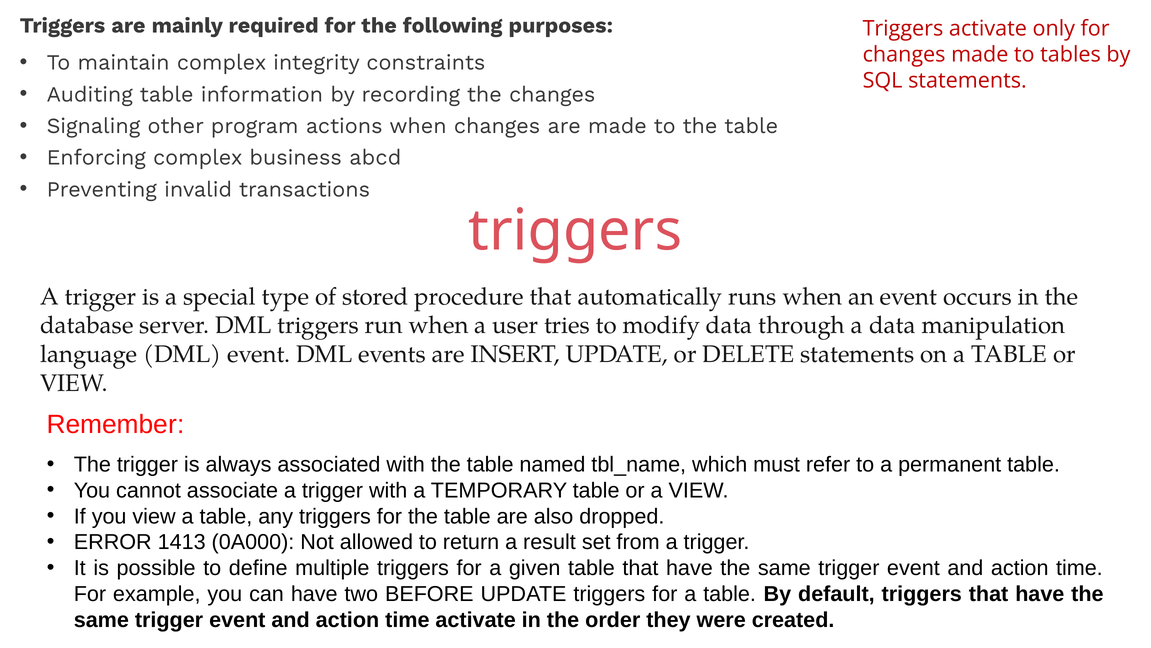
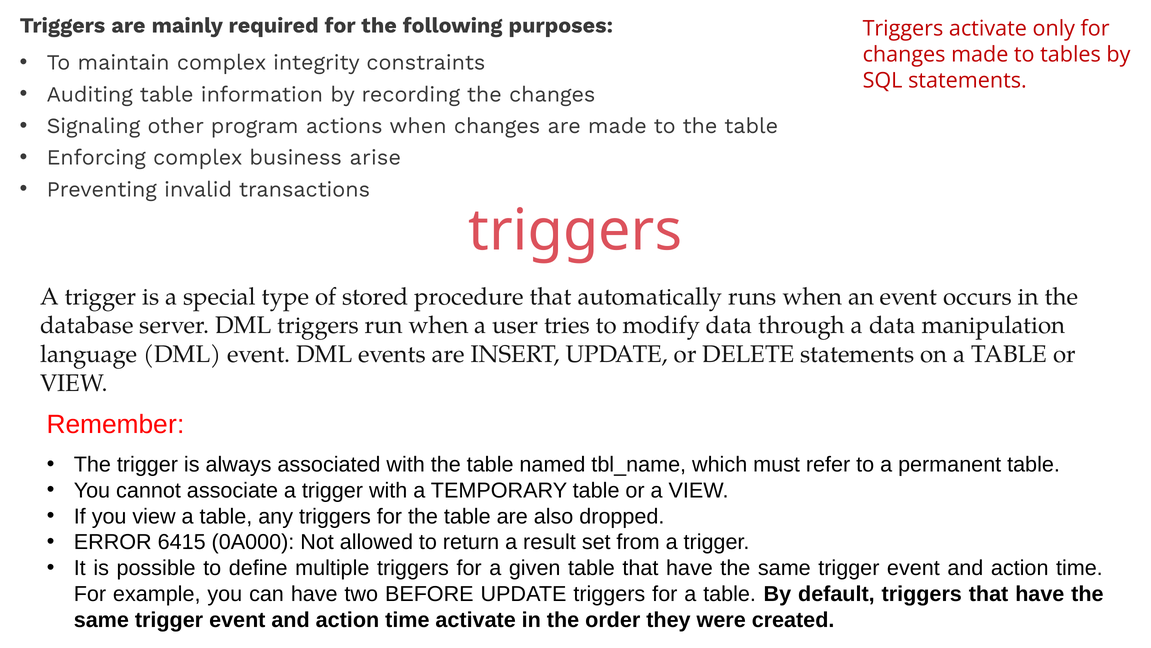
abcd: abcd -> arise
1413: 1413 -> 6415
